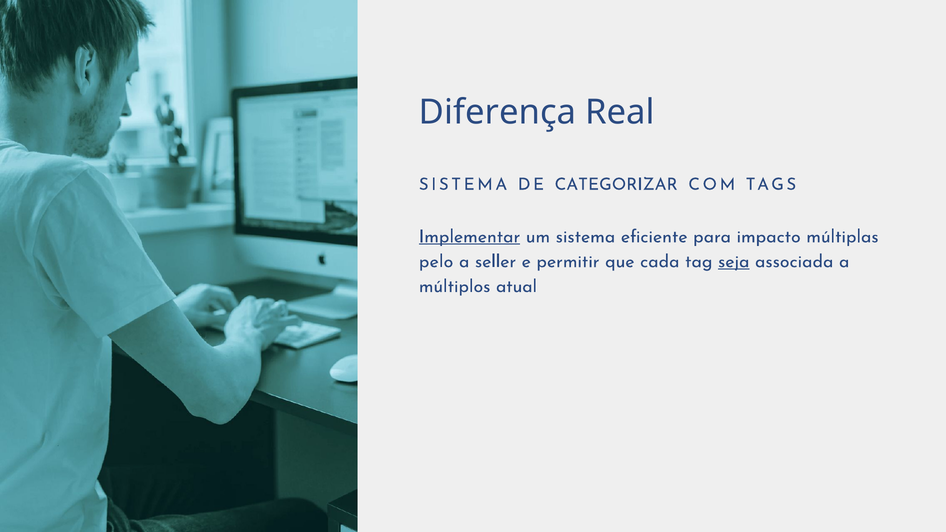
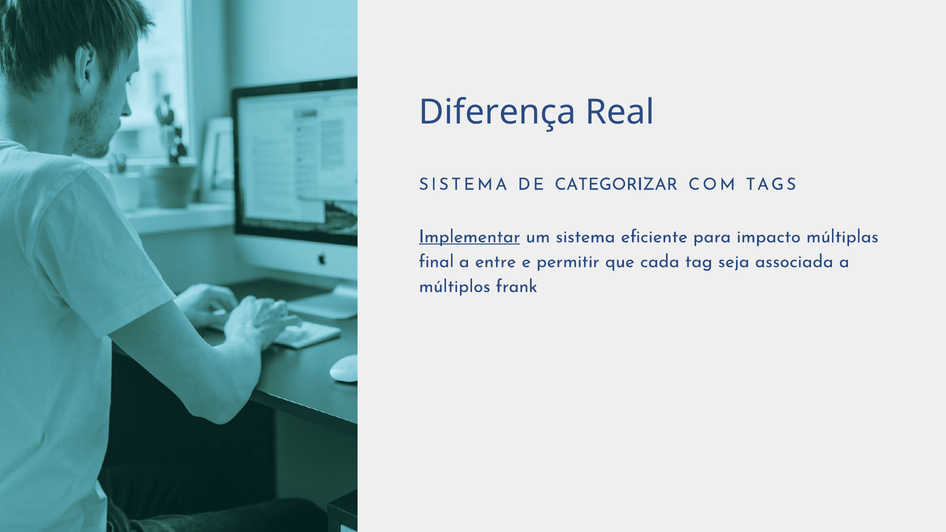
pelo: pelo -> final
seller: seller -> entre
seja underline: present -> none
atual: atual -> frank
